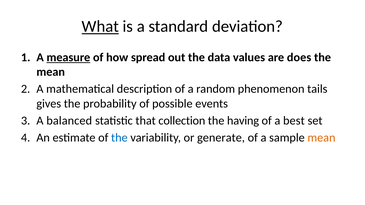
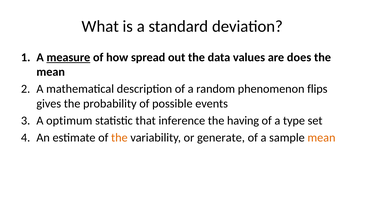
What underline: present -> none
tails: tails -> flips
balanced: balanced -> optimum
collection: collection -> inference
best: best -> type
the at (119, 138) colour: blue -> orange
